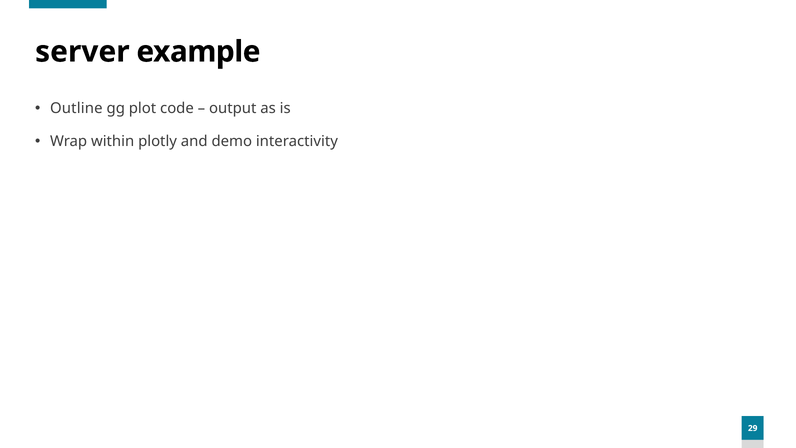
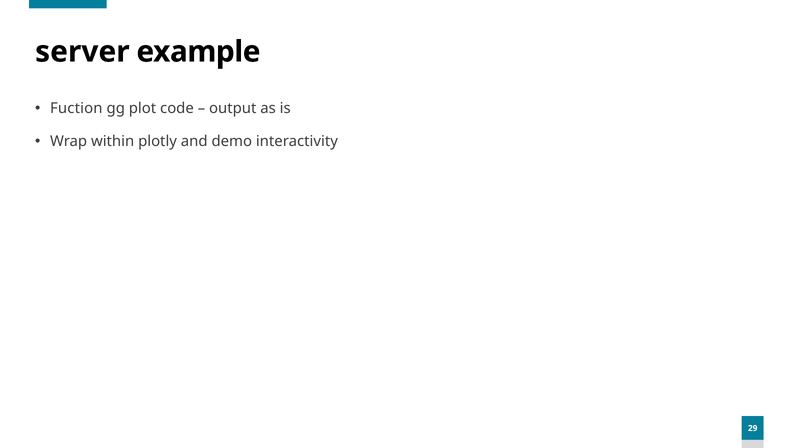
Outline: Outline -> Fuction
